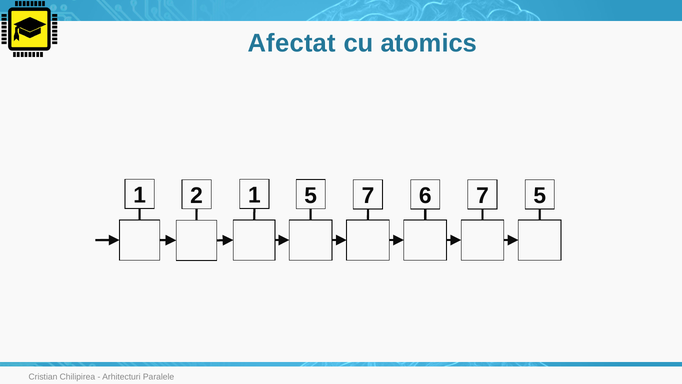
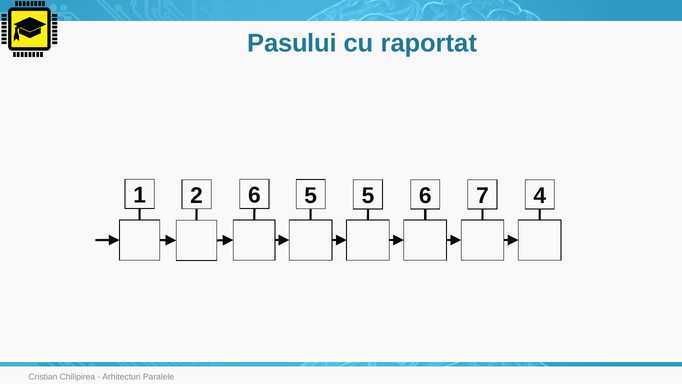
Afectat: Afectat -> Pasului
atomics: atomics -> raportat
2 1: 1 -> 6
5 7: 7 -> 5
7 5: 5 -> 4
